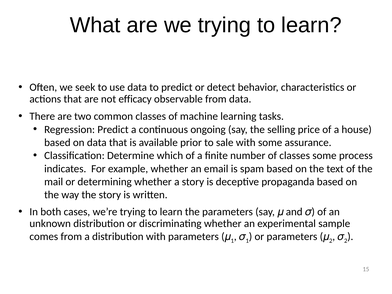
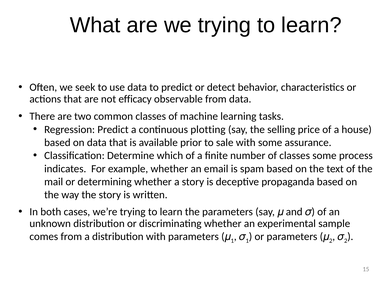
ongoing: ongoing -> plotting
